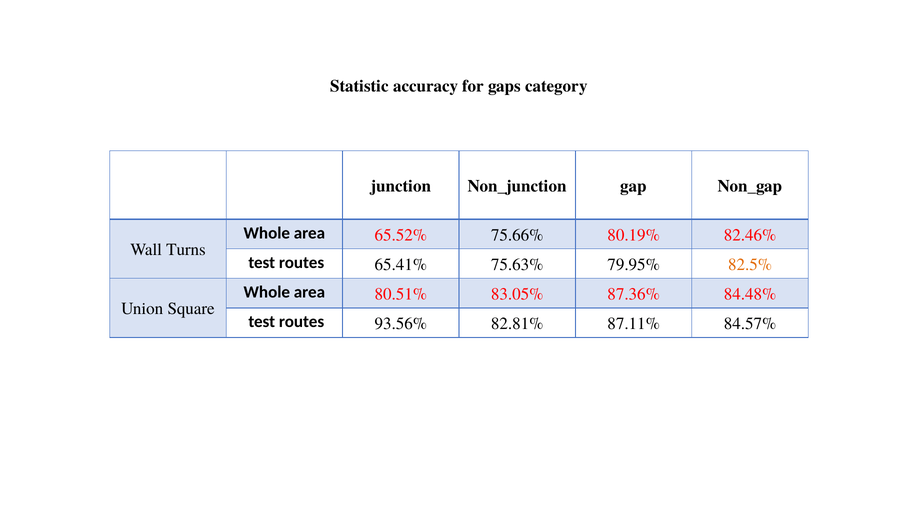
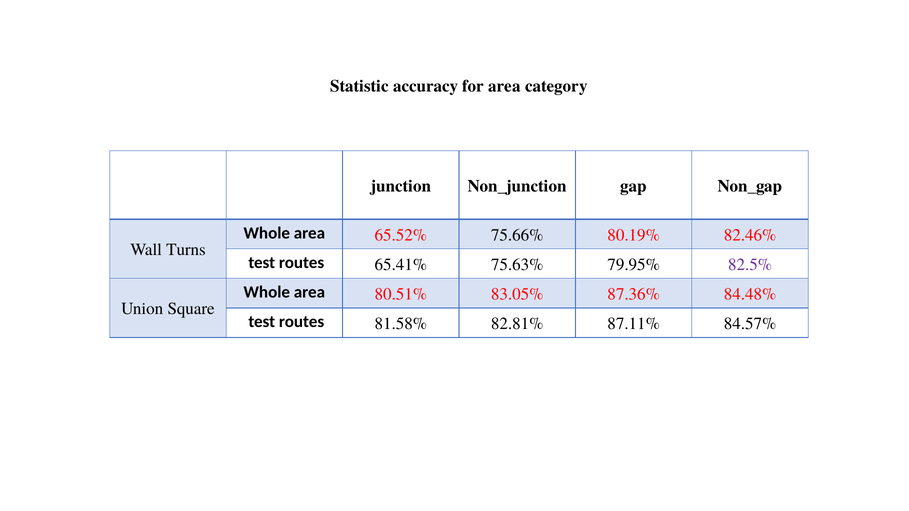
for gaps: gaps -> area
82.5% colour: orange -> purple
93.56%: 93.56% -> 81.58%
